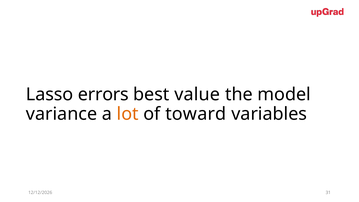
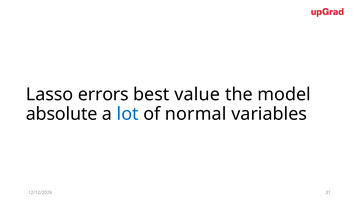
variance: variance -> absolute
lot colour: orange -> blue
toward: toward -> normal
